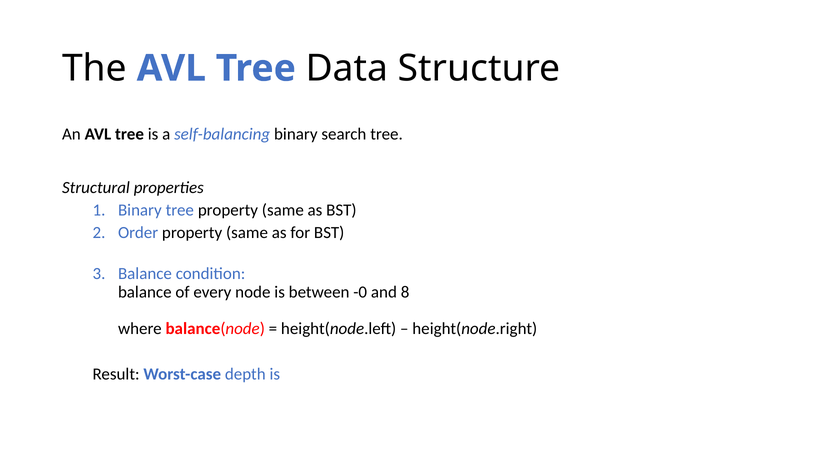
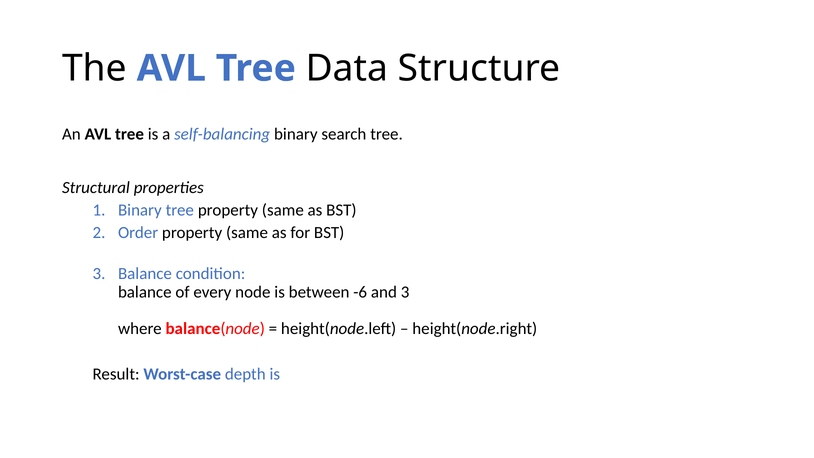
-0: -0 -> -6
and 8: 8 -> 3
